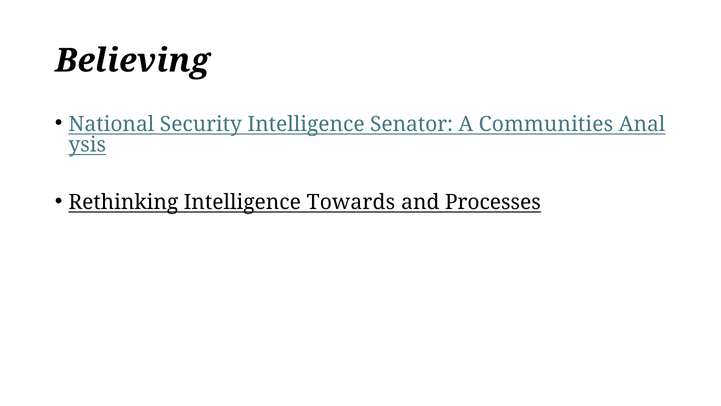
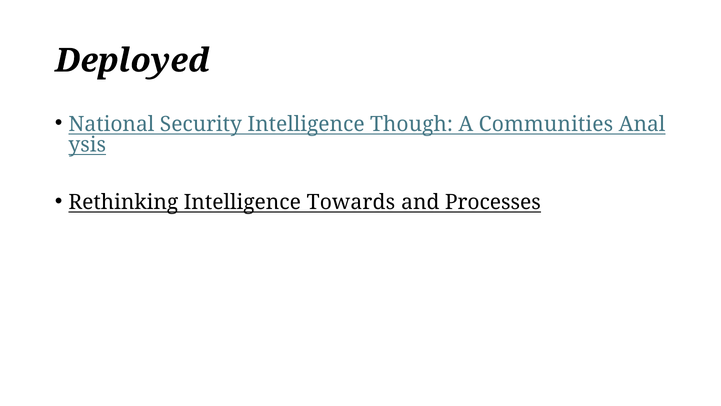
Believing: Believing -> Deployed
Senator: Senator -> Though
